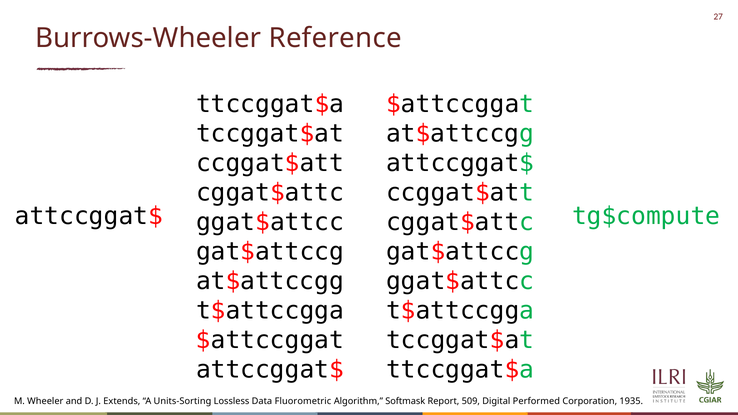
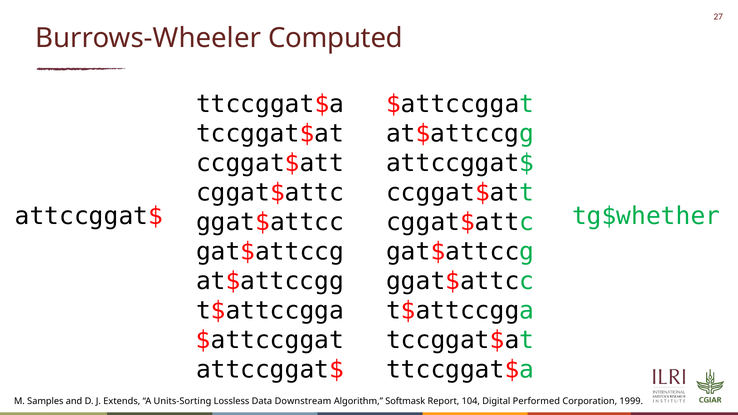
Reference: Reference -> Computed
tg$compute: tg$compute -> tg$whether
Wheeler: Wheeler -> Samples
Fluorometric: Fluorometric -> Downstream
509: 509 -> 104
1935: 1935 -> 1999
